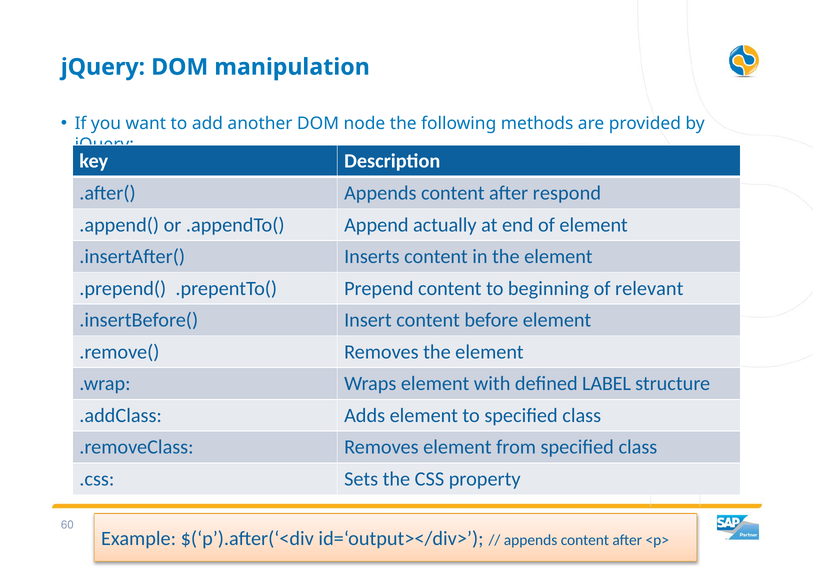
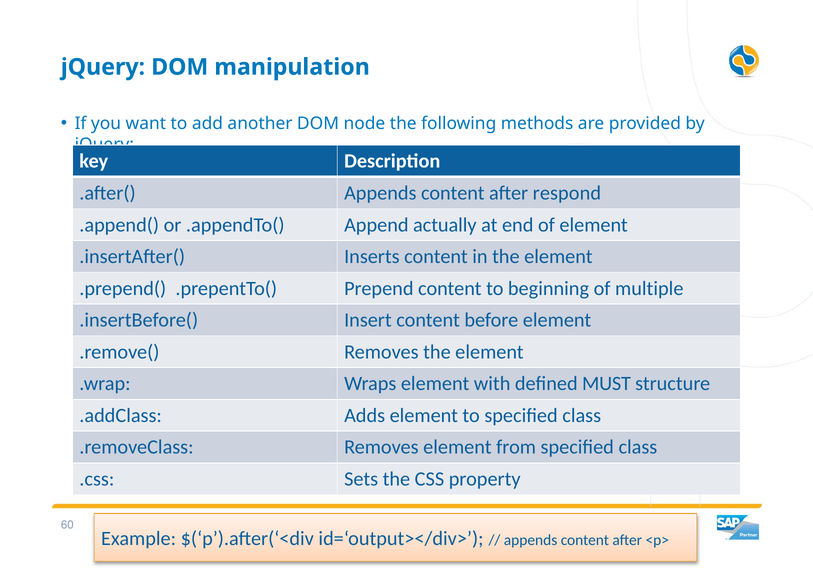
relevant: relevant -> multiple
LABEL: LABEL -> MUST
